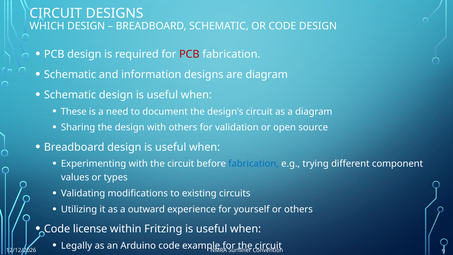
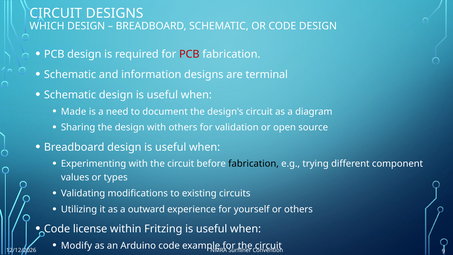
are diagram: diagram -> terminal
These: These -> Made
fabrication at (254, 164) colour: blue -> black
Legally: Legally -> Modify
